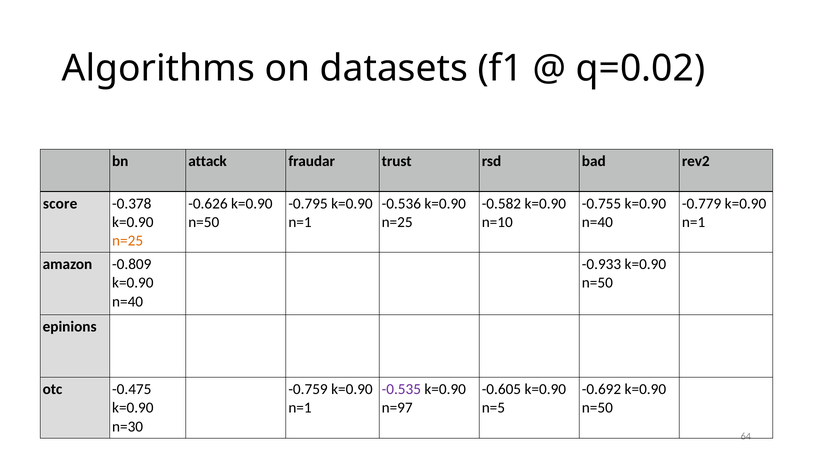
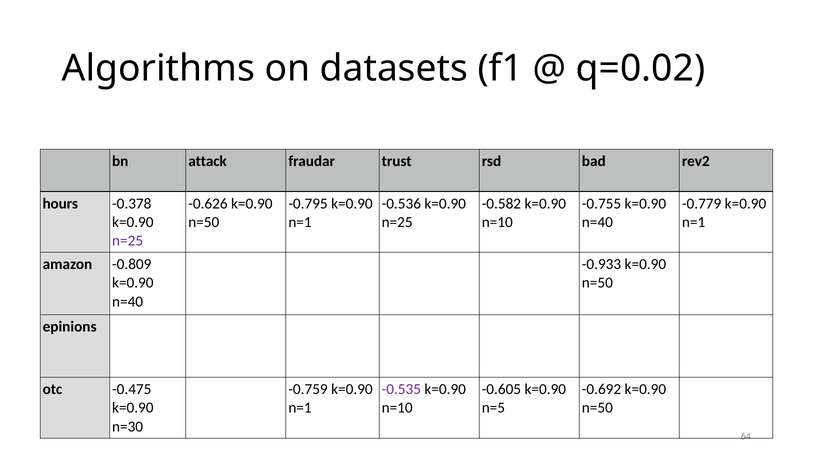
score: score -> hours
n=25 at (128, 241) colour: orange -> purple
n=97 at (397, 408): n=97 -> n=10
